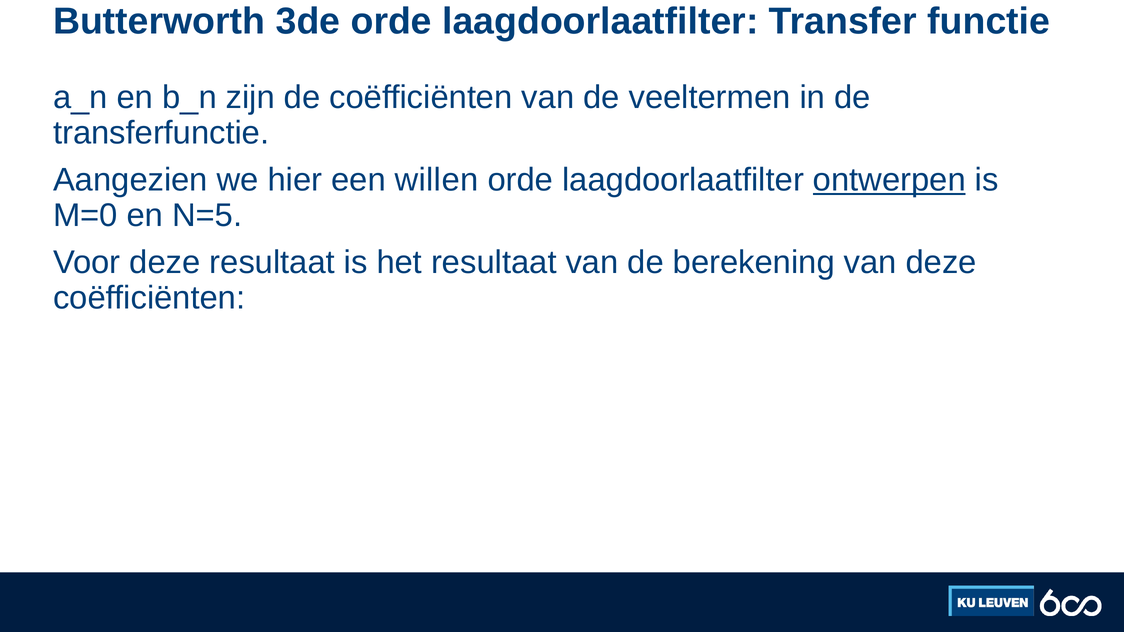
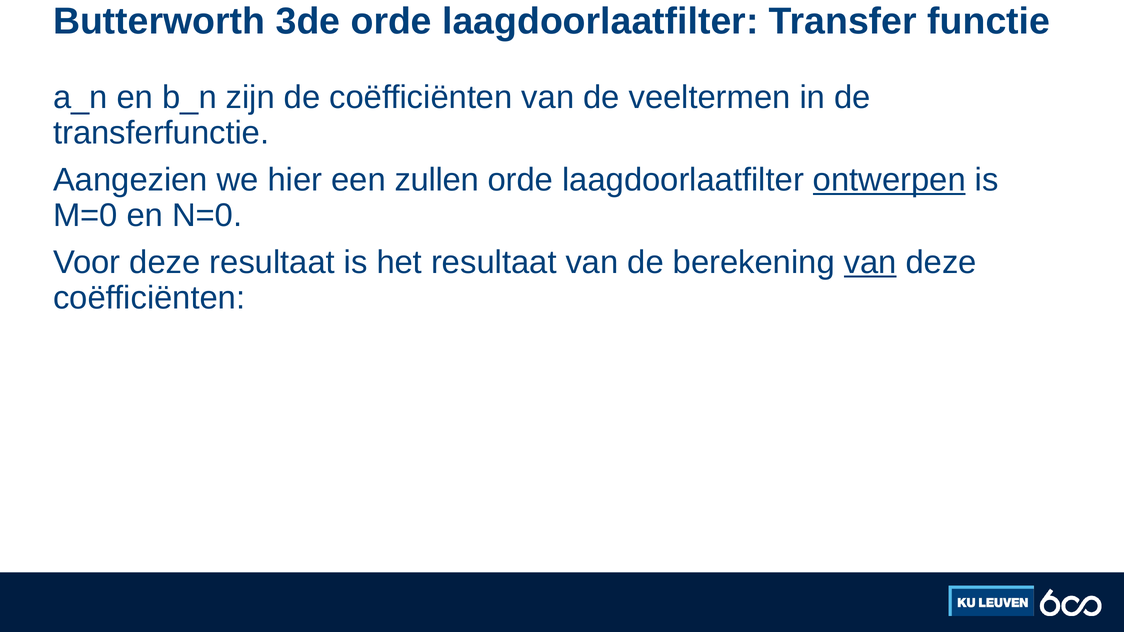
willen: willen -> zullen
N=5: N=5 -> N=0
van at (870, 263) underline: none -> present
